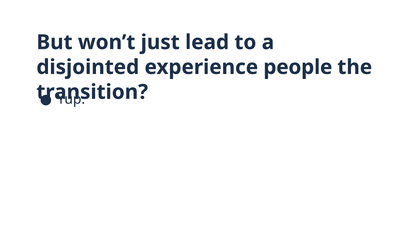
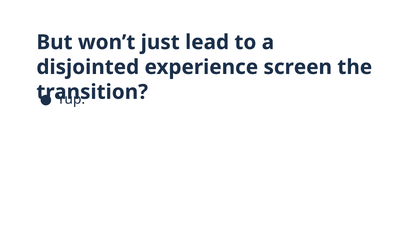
people: people -> screen
